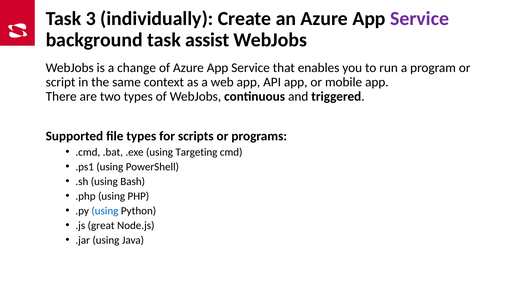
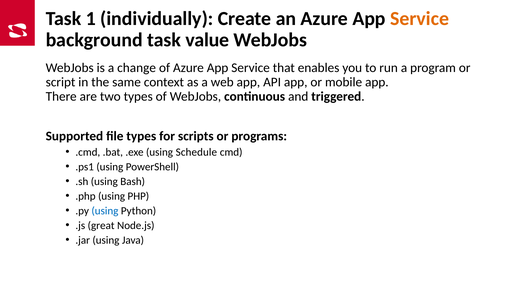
3: 3 -> 1
Service at (420, 19) colour: purple -> orange
assist: assist -> value
Targeting: Targeting -> Schedule
